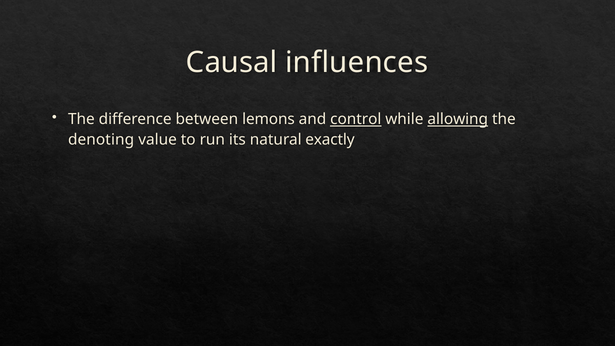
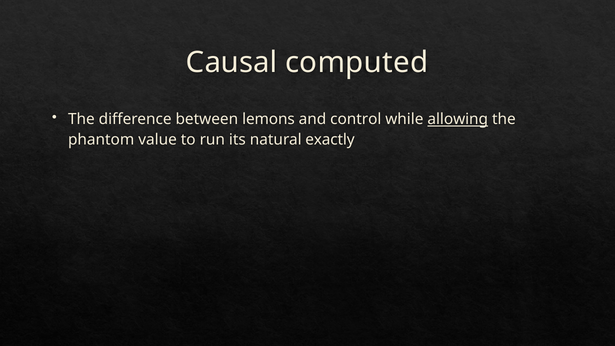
influences: influences -> computed
control underline: present -> none
denoting: denoting -> phantom
